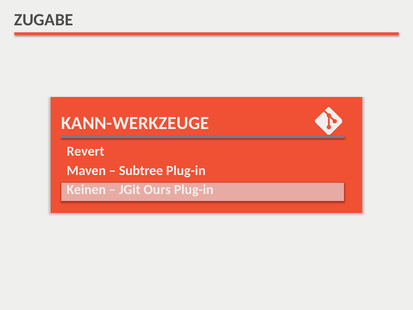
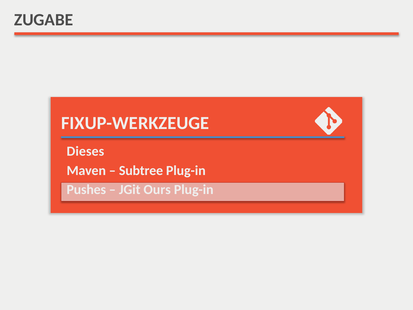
KANN-WERKZEUGE: KANN-WERKZEUGE -> FIXUP-WERKZEUGE
Revert: Revert -> Dieses
Keinen: Keinen -> Pushes
